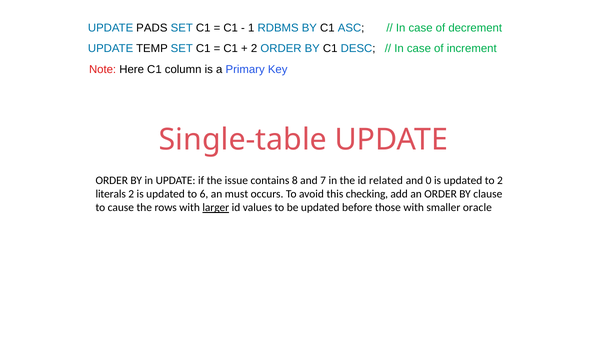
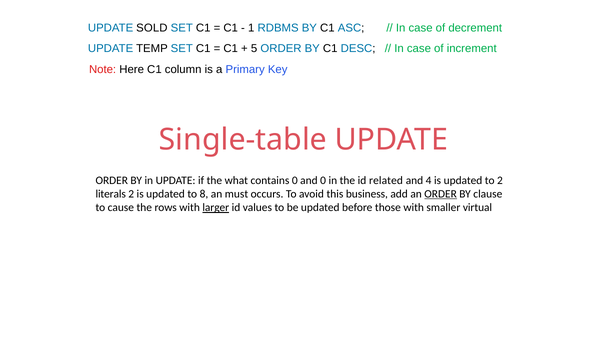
PADS: PADS -> SOLD
2 at (254, 48): 2 -> 5
issue: issue -> what
contains 8: 8 -> 0
and 7: 7 -> 0
0: 0 -> 4
6: 6 -> 8
checking: checking -> business
ORDER at (441, 194) underline: none -> present
oracle: oracle -> virtual
